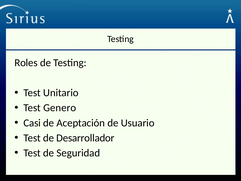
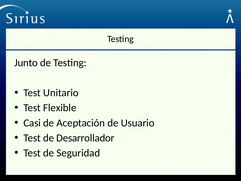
Roles: Roles -> Junto
Genero: Genero -> Flexible
